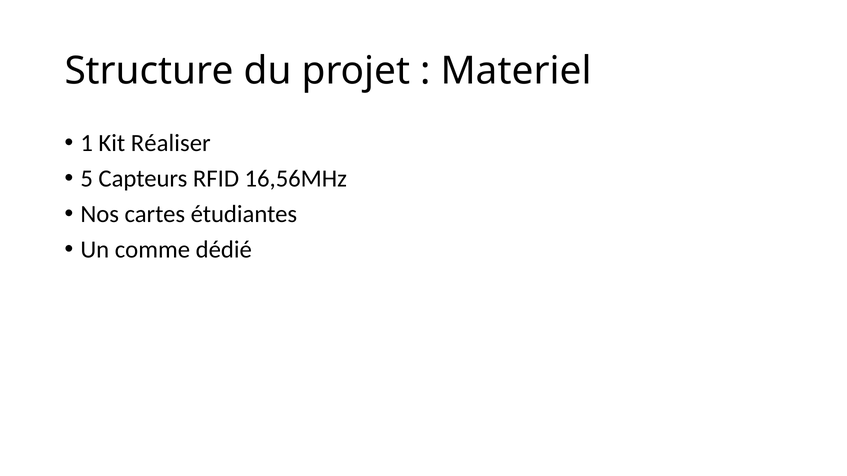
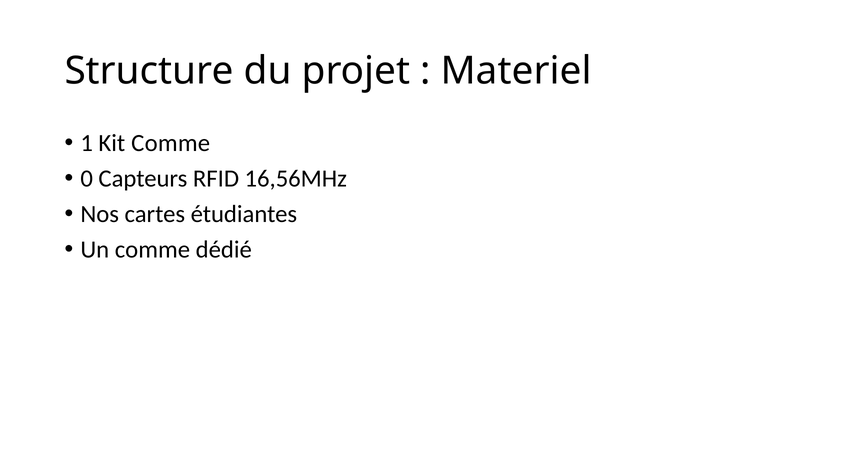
Kit Réaliser: Réaliser -> Comme
5: 5 -> 0
